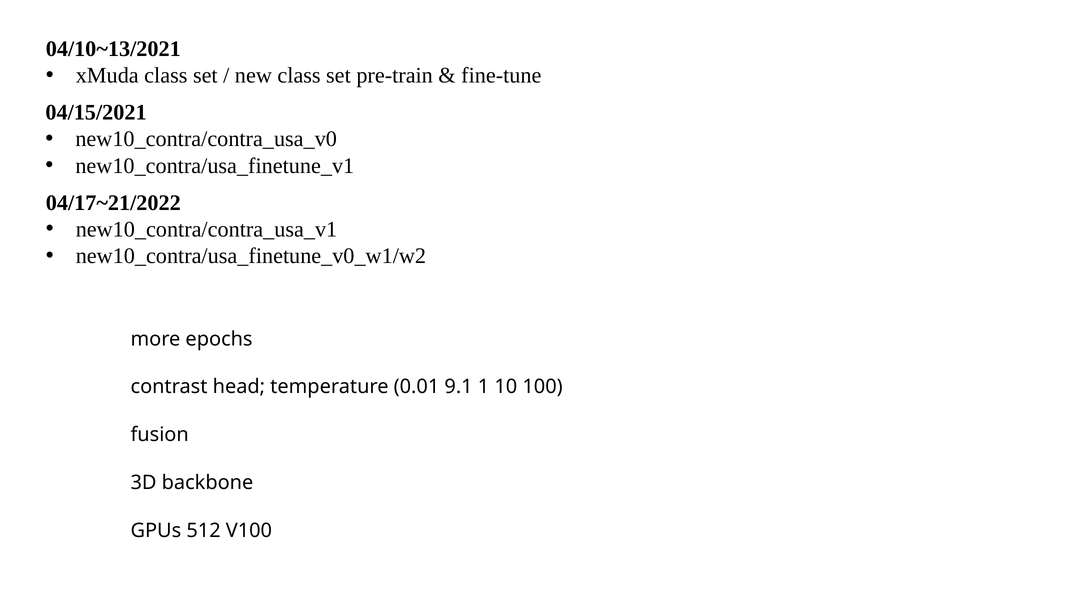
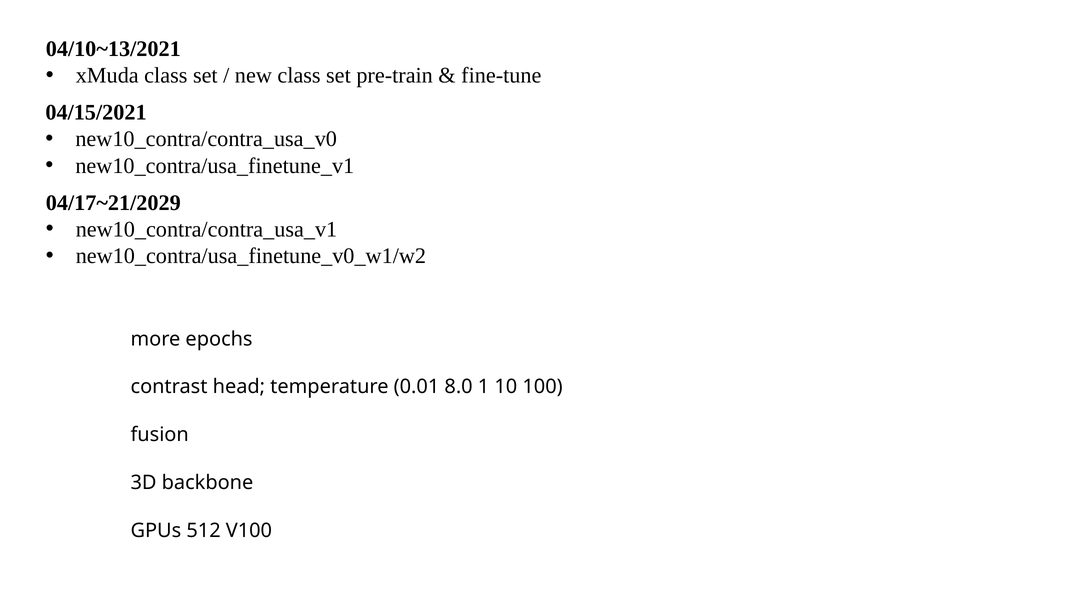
04/17~21/2022: 04/17~21/2022 -> 04/17~21/2029
9.1: 9.1 -> 8.0
